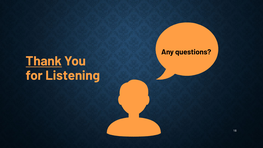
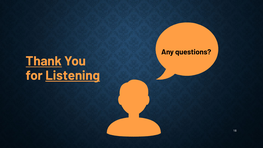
Listening underline: none -> present
